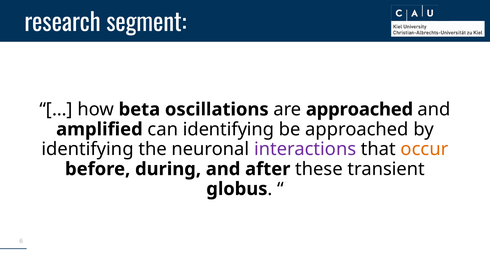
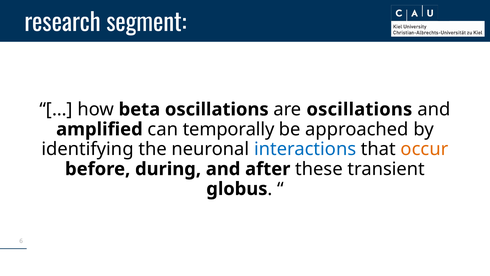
are approached: approached -> oscillations
can identifying: identifying -> temporally
interactions colour: purple -> blue
